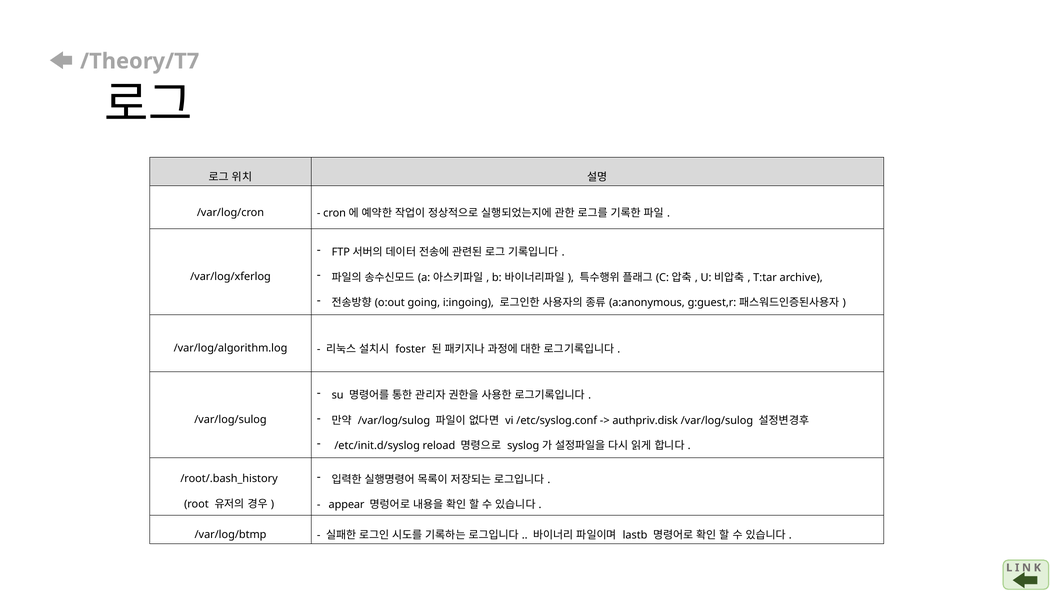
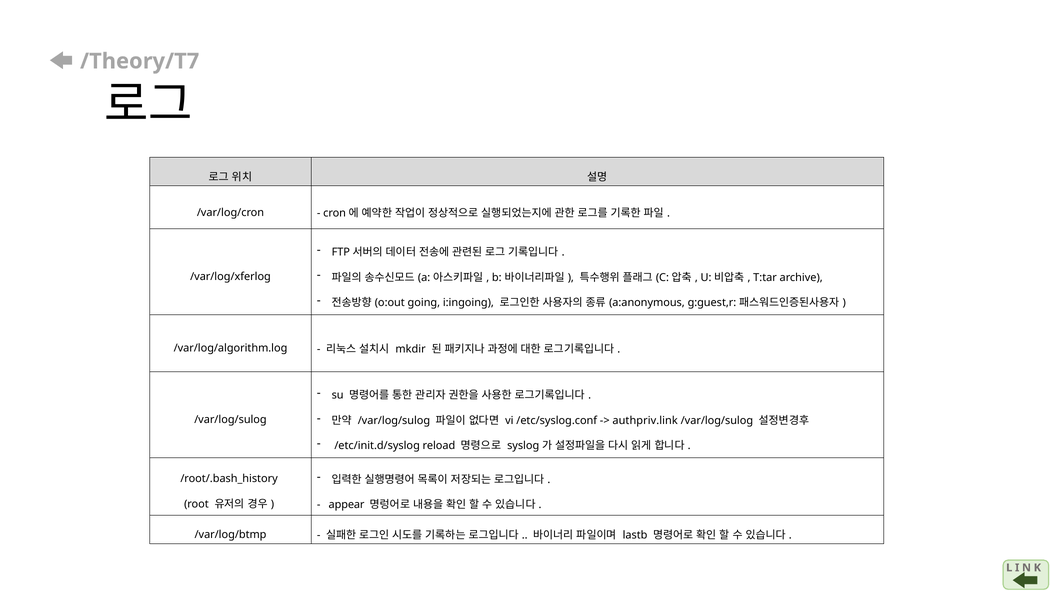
foster: foster -> mkdir
authpriv.disk: authpriv.disk -> authpriv.link
